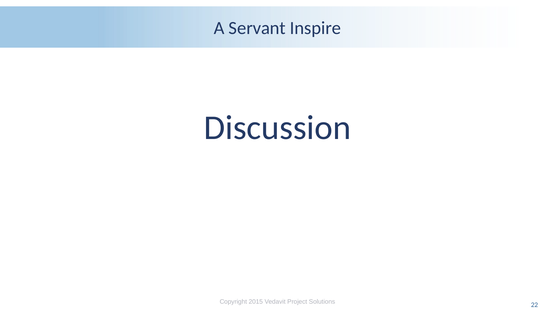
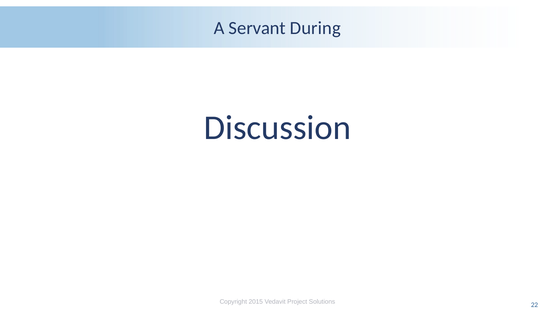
Inspire: Inspire -> During
